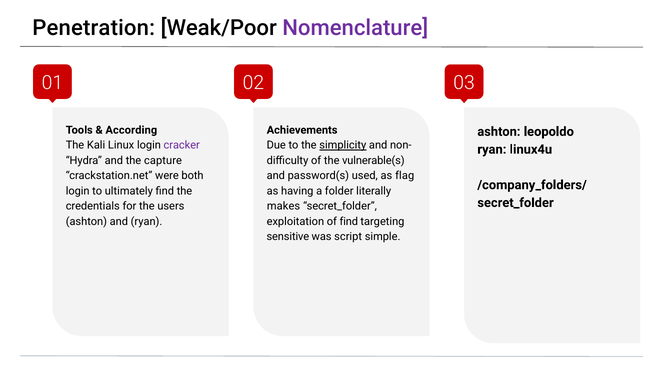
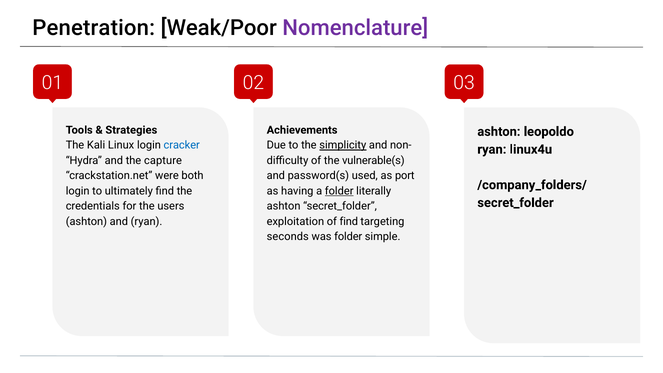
According: According -> Strategies
cracker colour: purple -> blue
flag: flag -> port
folder at (339, 191) underline: none -> present
makes at (284, 206): makes -> ashton
sensitive: sensitive -> seconds
was script: script -> folder
